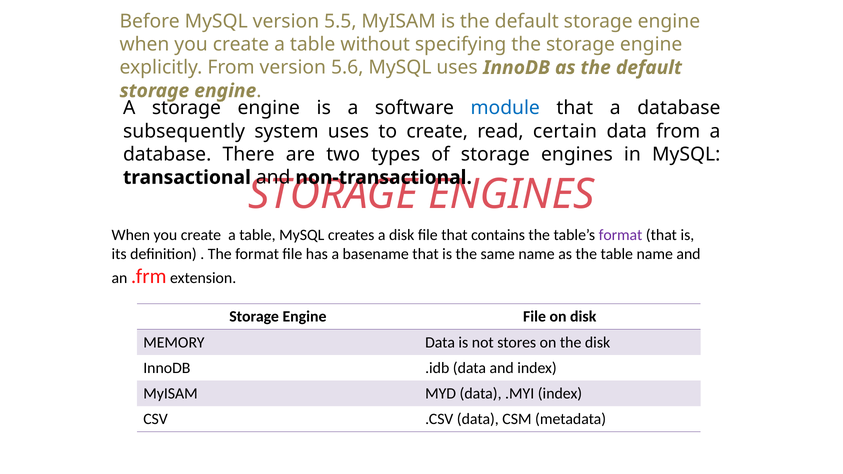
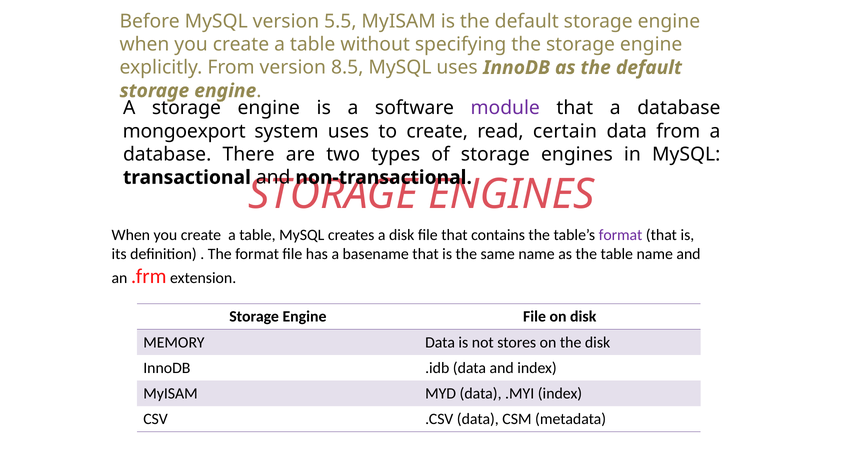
5.6: 5.6 -> 8.5
module colour: blue -> purple
subsequently: subsequently -> mongoexport
